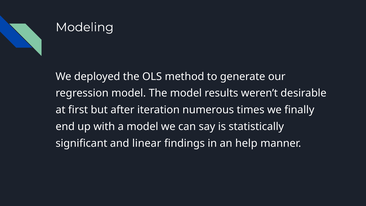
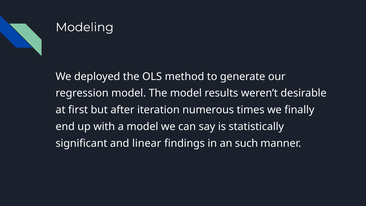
help: help -> such
